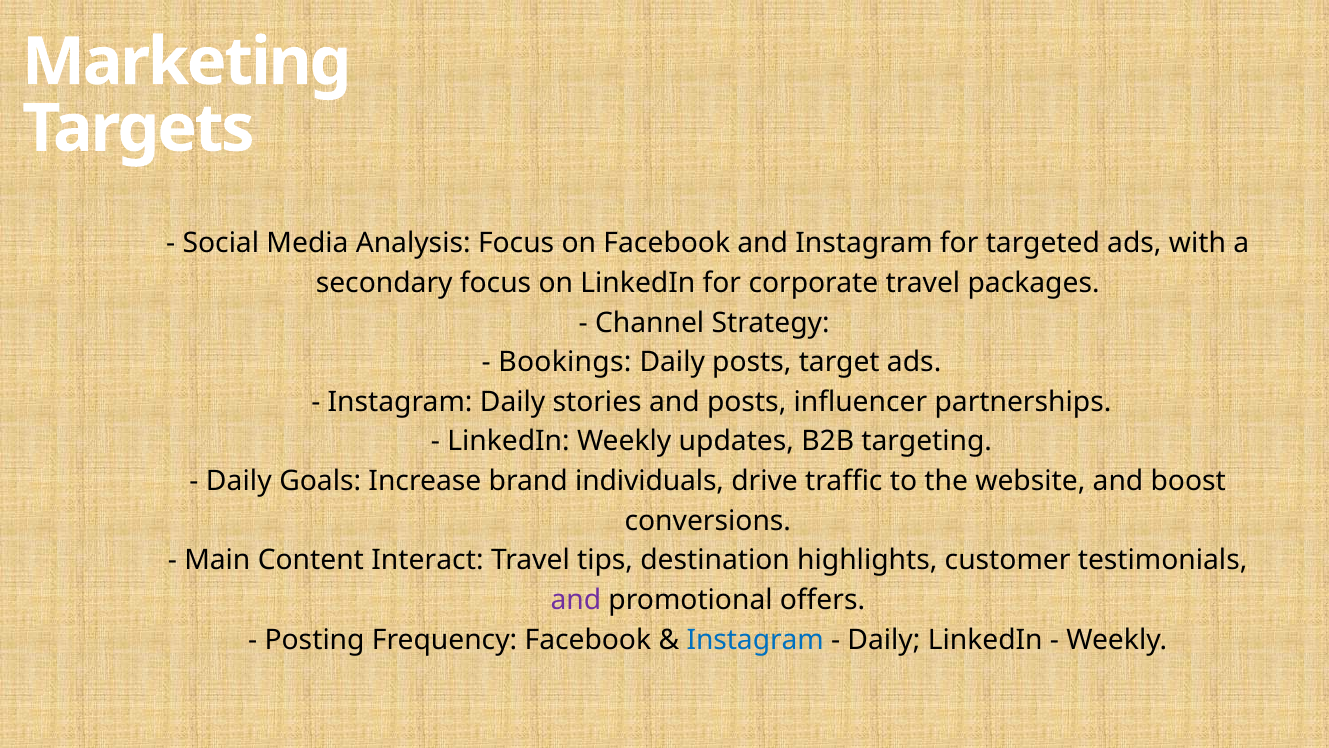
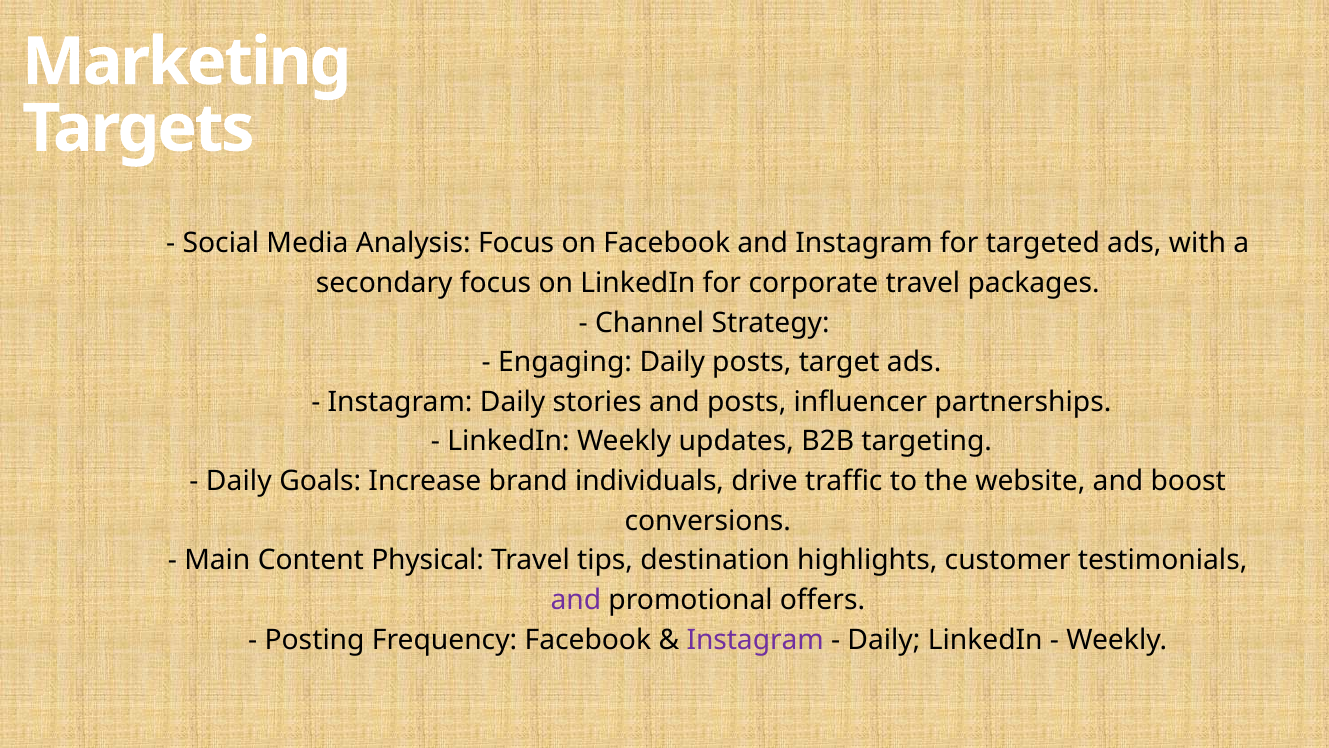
Bookings: Bookings -> Engaging
Interact: Interact -> Physical
Instagram at (755, 639) colour: blue -> purple
